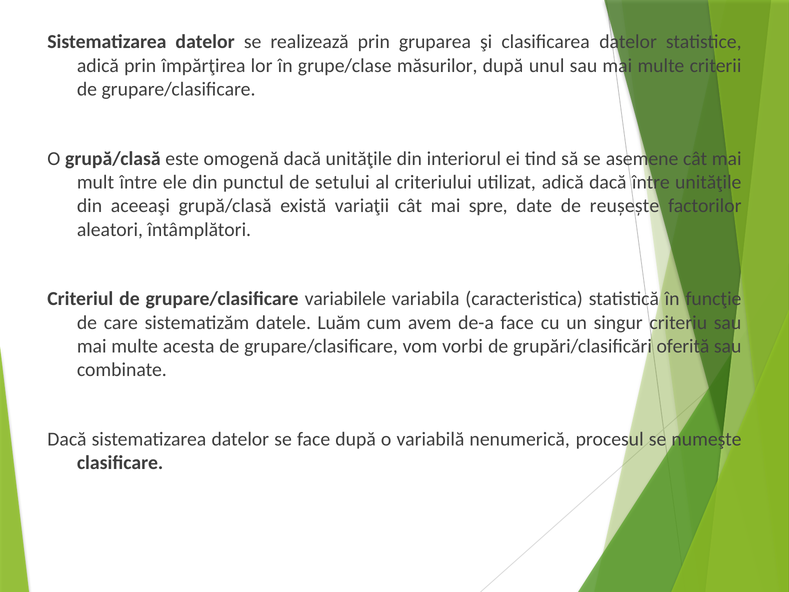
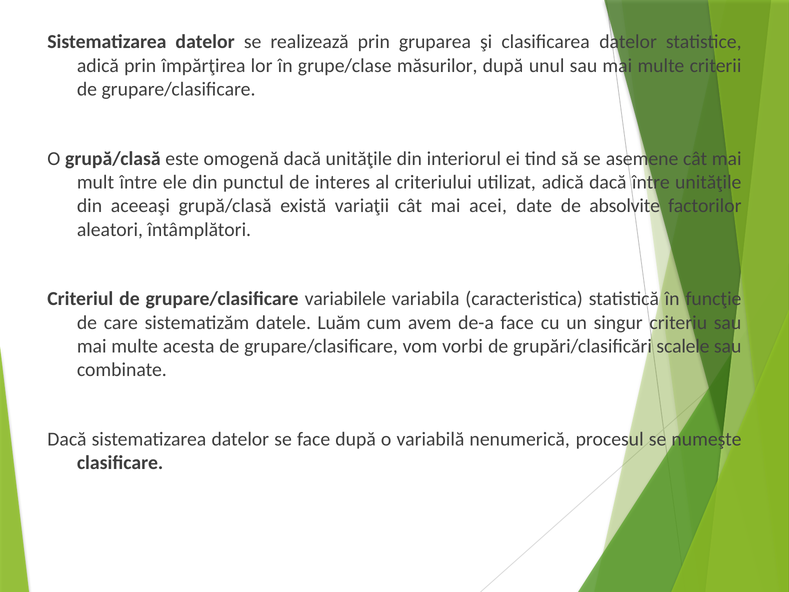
setului: setului -> interes
spre: spre -> acei
reușește: reușește -> absolvite
oferită: oferită -> scalele
